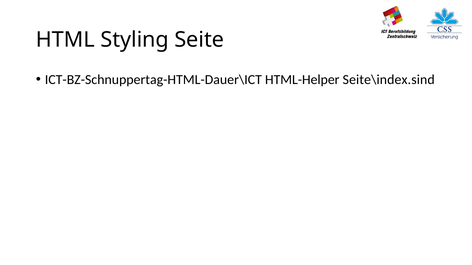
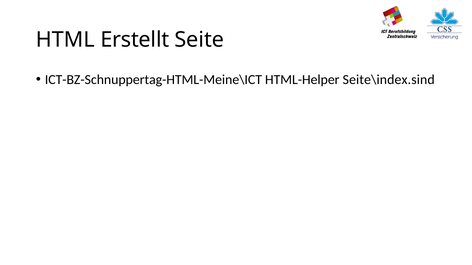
Styling: Styling -> Erstellt
ICT-BZ-Schnuppertag-HTML-Dauer\ICT: ICT-BZ-Schnuppertag-HTML-Dauer\ICT -> ICT-BZ-Schnuppertag-HTML-Meine\ICT
